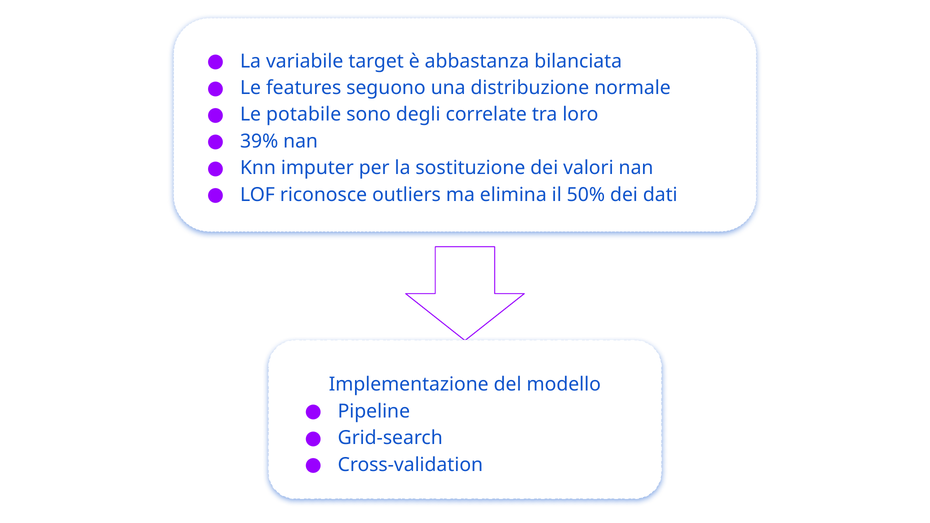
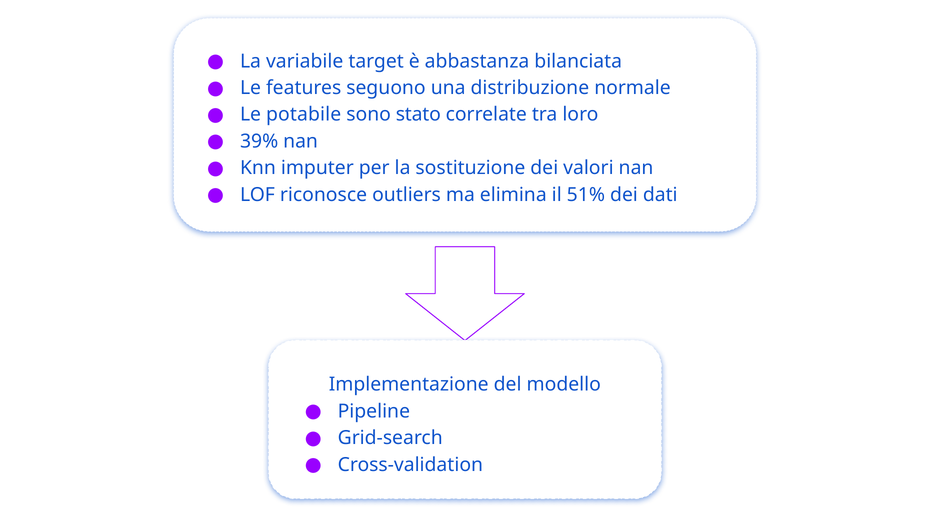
degli: degli -> stato
50%: 50% -> 51%
